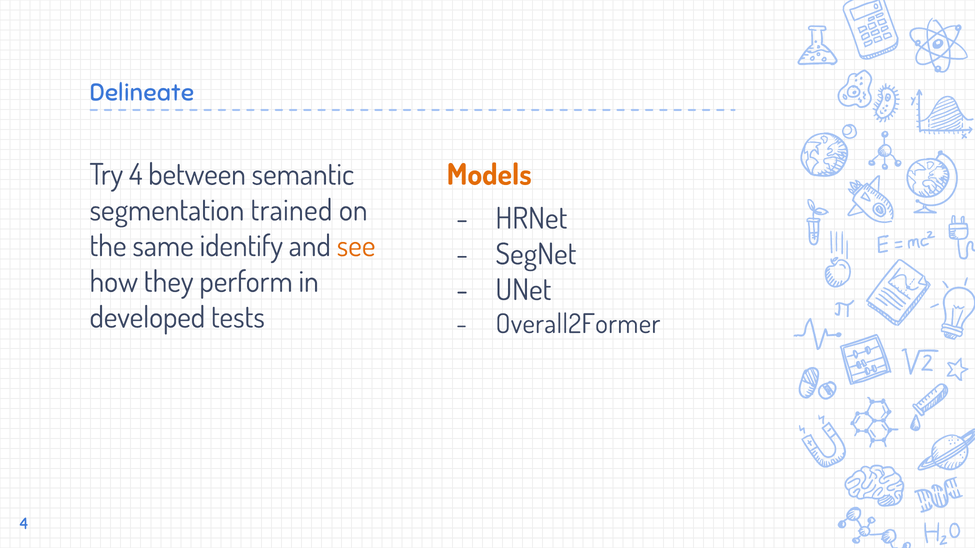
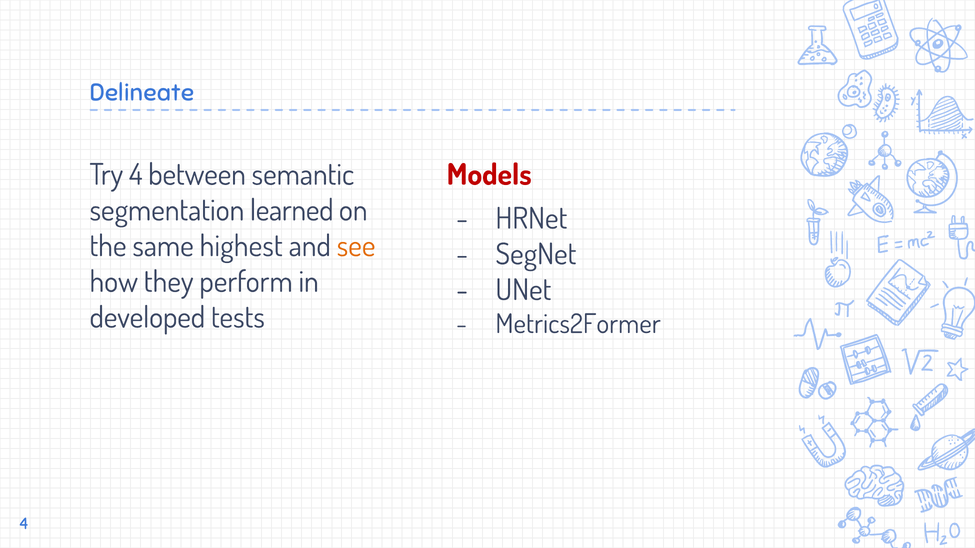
Models colour: orange -> red
trained: trained -> learned
identify: identify -> highest
Overall2Former: Overall2Former -> Metrics2Former
